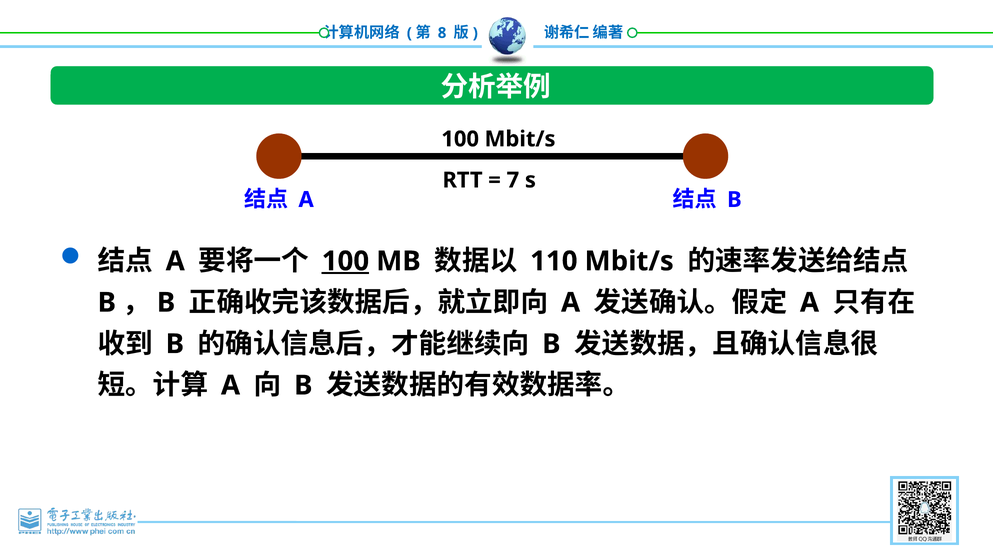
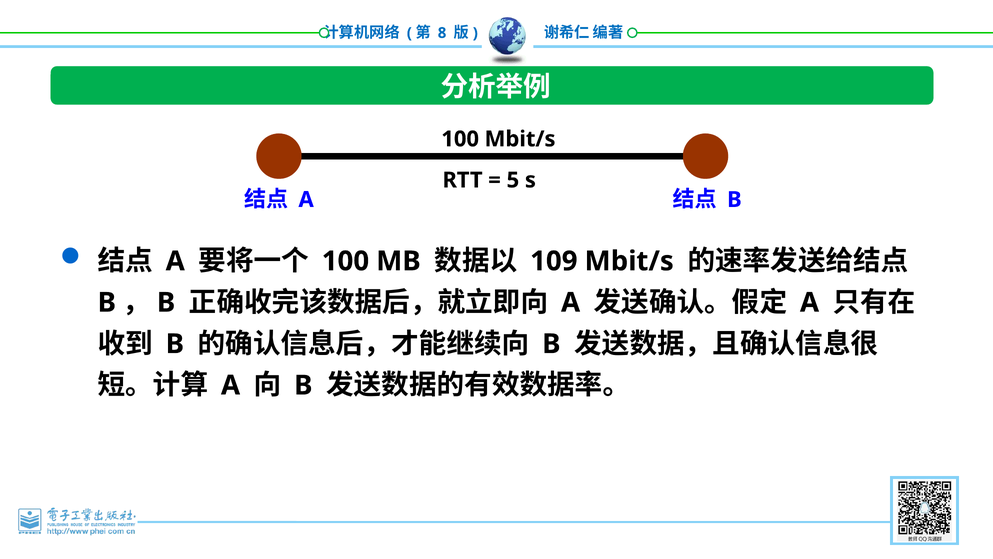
7: 7 -> 5
100 at (345, 261) underline: present -> none
110: 110 -> 109
